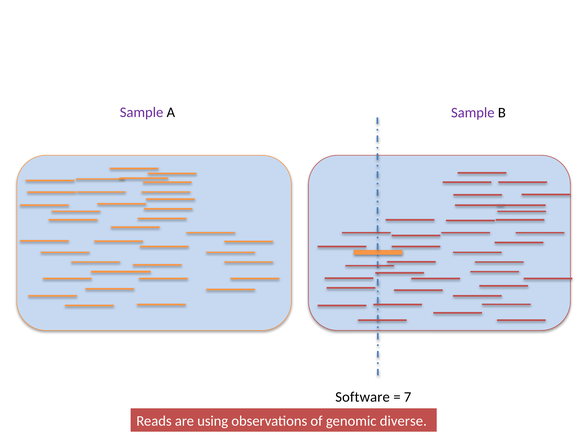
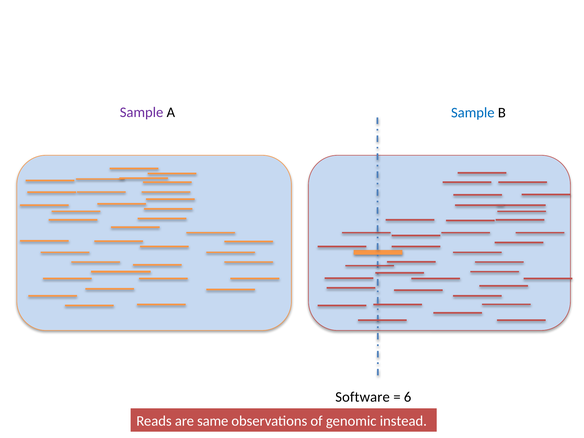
Sample at (473, 113) colour: purple -> blue
7: 7 -> 6
using: using -> same
diverse: diverse -> instead
